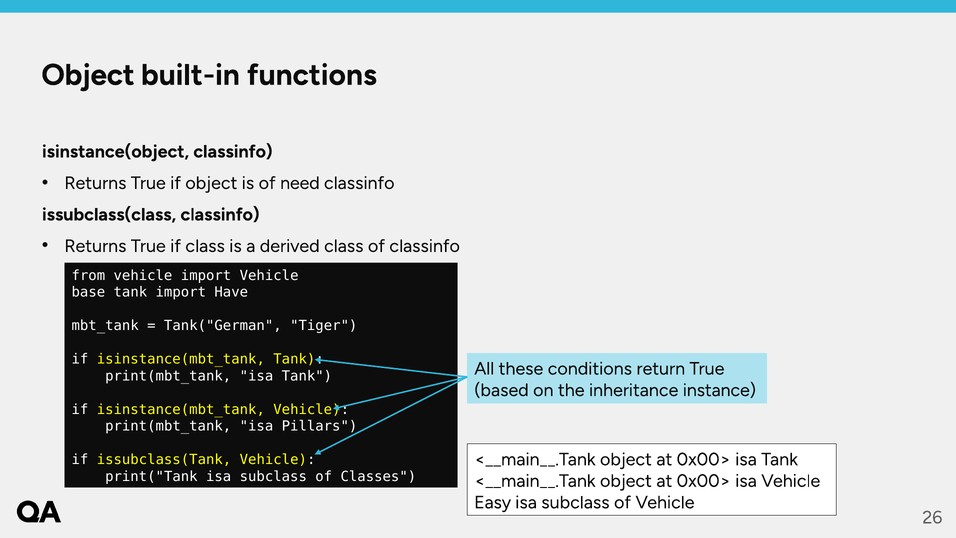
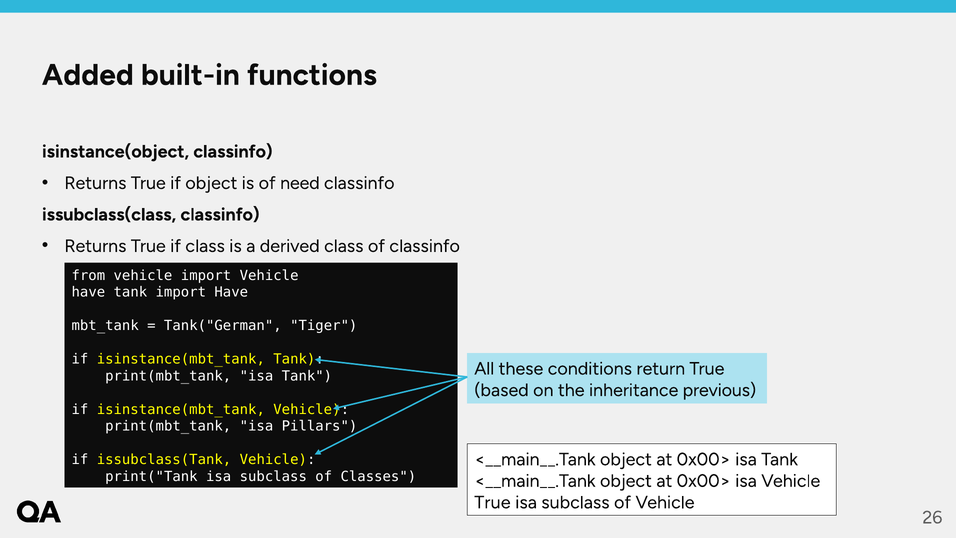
Object at (88, 75): Object -> Added
base at (88, 292): base -> have
instance: instance -> previous
Easy at (493, 502): Easy -> True
